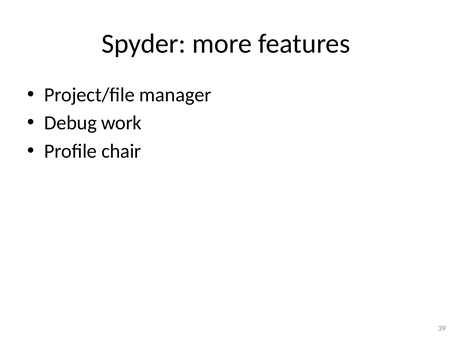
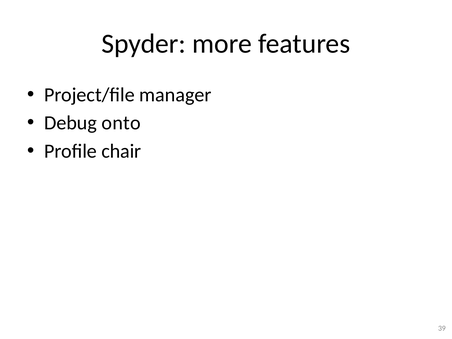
work: work -> onto
